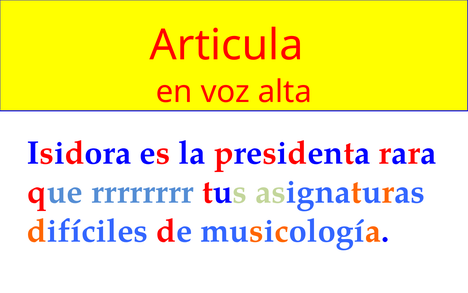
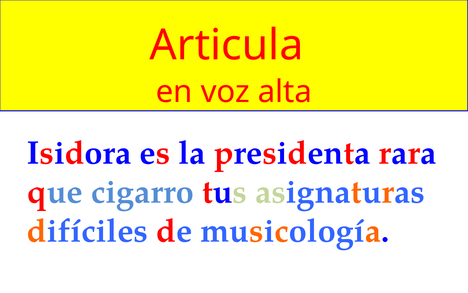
rrrrrrrr: rrrrrrrr -> cigarro
